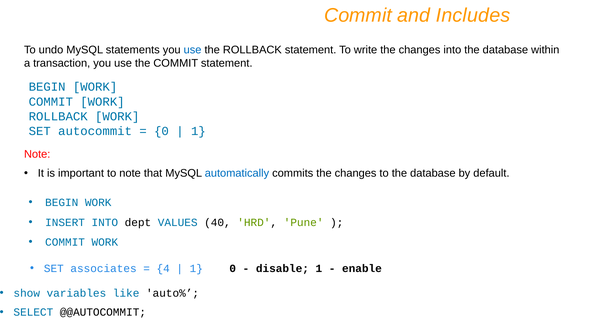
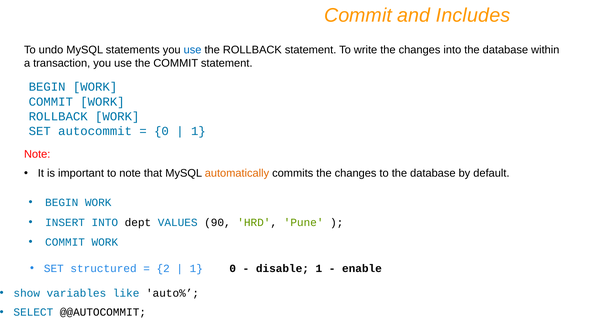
automatically colour: blue -> orange
40: 40 -> 90
associates: associates -> structured
4: 4 -> 2
